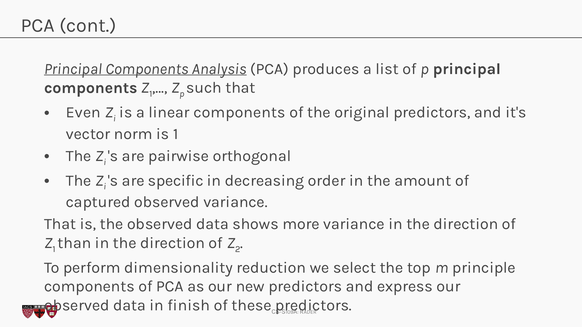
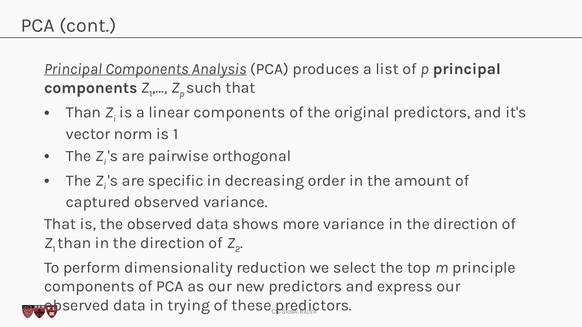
Even at (83, 112): Even -> Than
finish: finish -> trying
